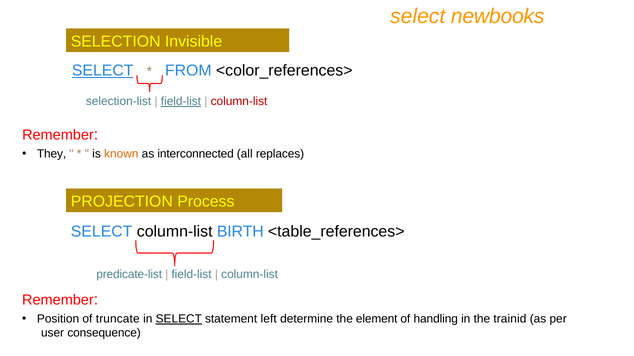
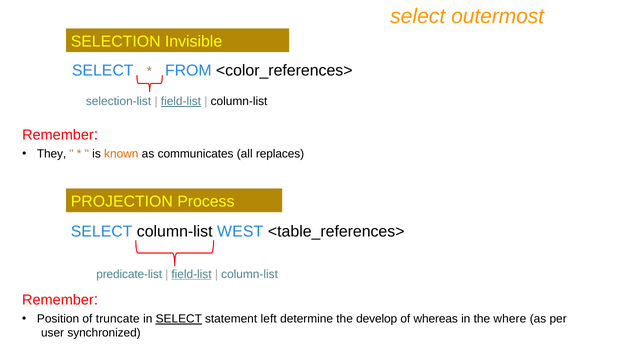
newbooks: newbooks -> outermost
SELECT at (103, 71) underline: present -> none
column-list at (239, 101) colour: red -> black
interconnected: interconnected -> communicates
BIRTH: BIRTH -> WEST
field-list at (191, 275) underline: none -> present
element: element -> develop
handling: handling -> whereas
trainid: trainid -> where
consequence: consequence -> synchronized
